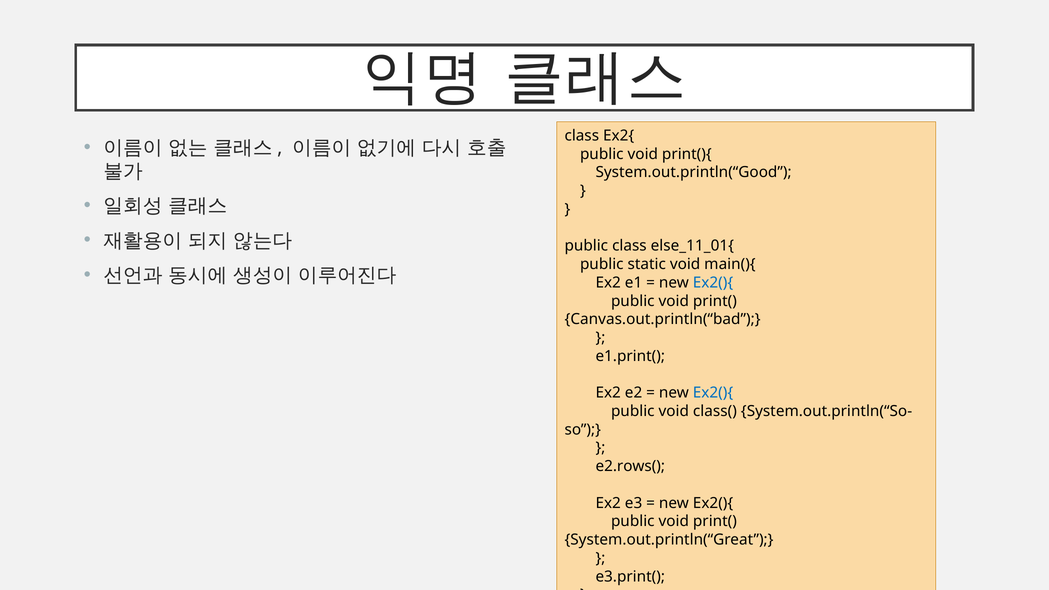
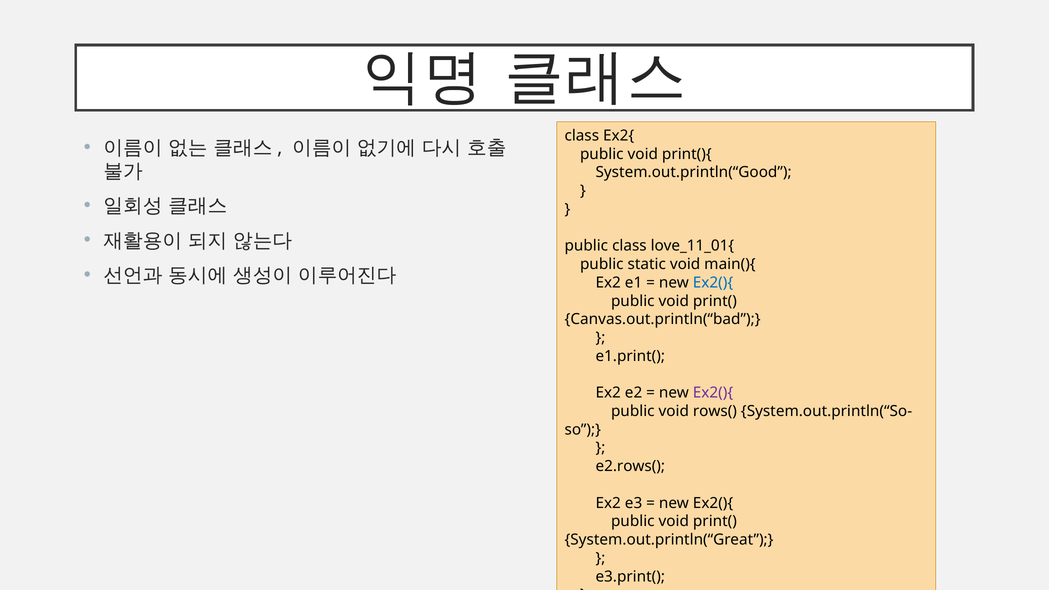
else_11_01{: else_11_01{ -> love_11_01{
Ex2(){ at (713, 393) colour: blue -> purple
class(: class( -> rows(
